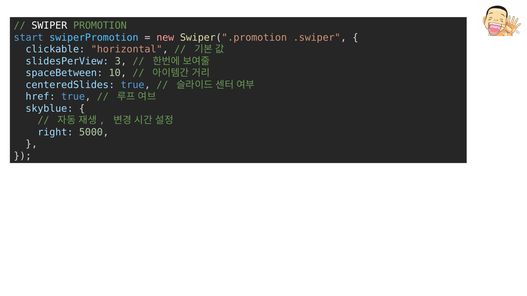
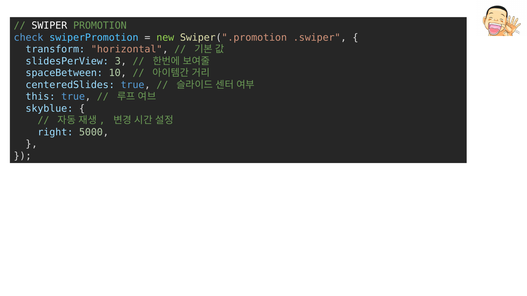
start: start -> check
new colour: pink -> light green
clickable: clickable -> transform
href: href -> this
